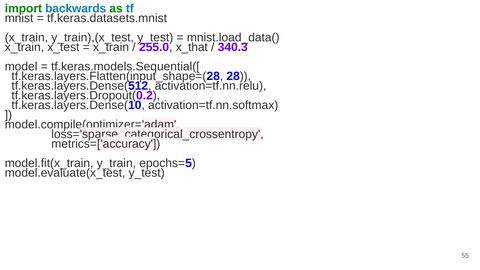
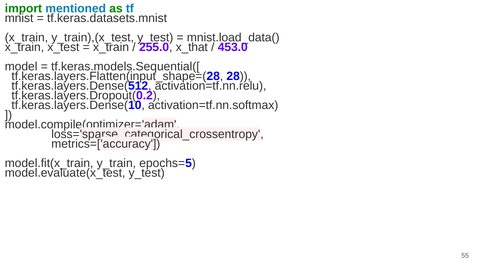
backwards: backwards -> mentioned
340.3: 340.3 -> 453.0
